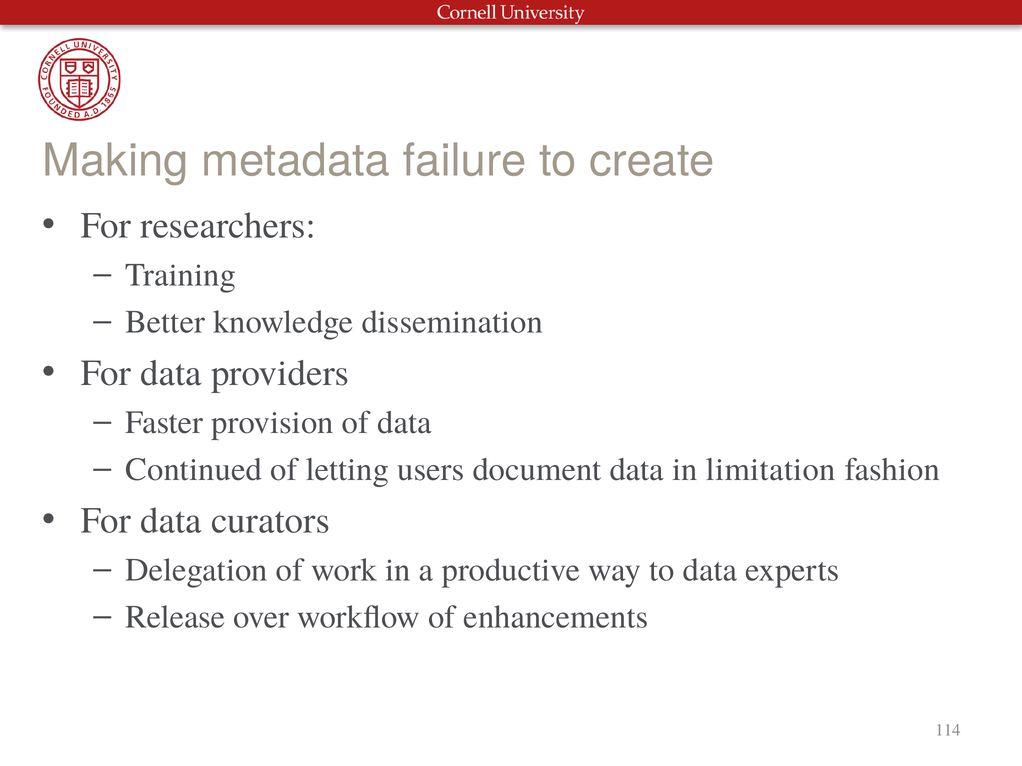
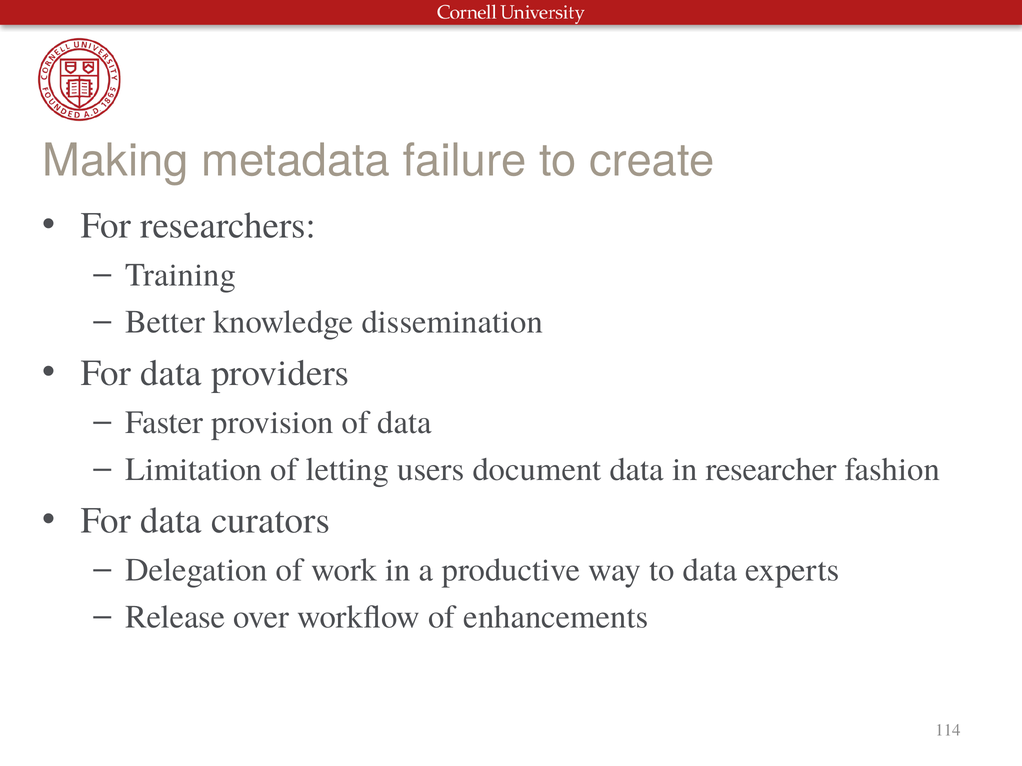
Continued: Continued -> Limitation
limitation: limitation -> researcher
